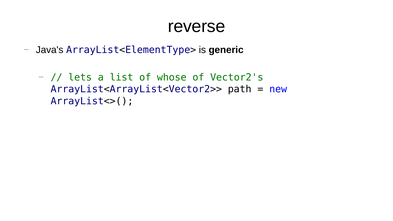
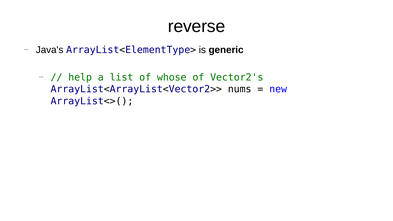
lets: lets -> help
path: path -> nums
